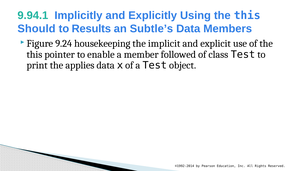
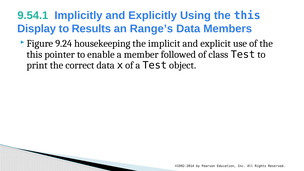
9.94.1: 9.94.1 -> 9.54.1
Should: Should -> Display
Subtle’s: Subtle’s -> Range’s
applies: applies -> correct
